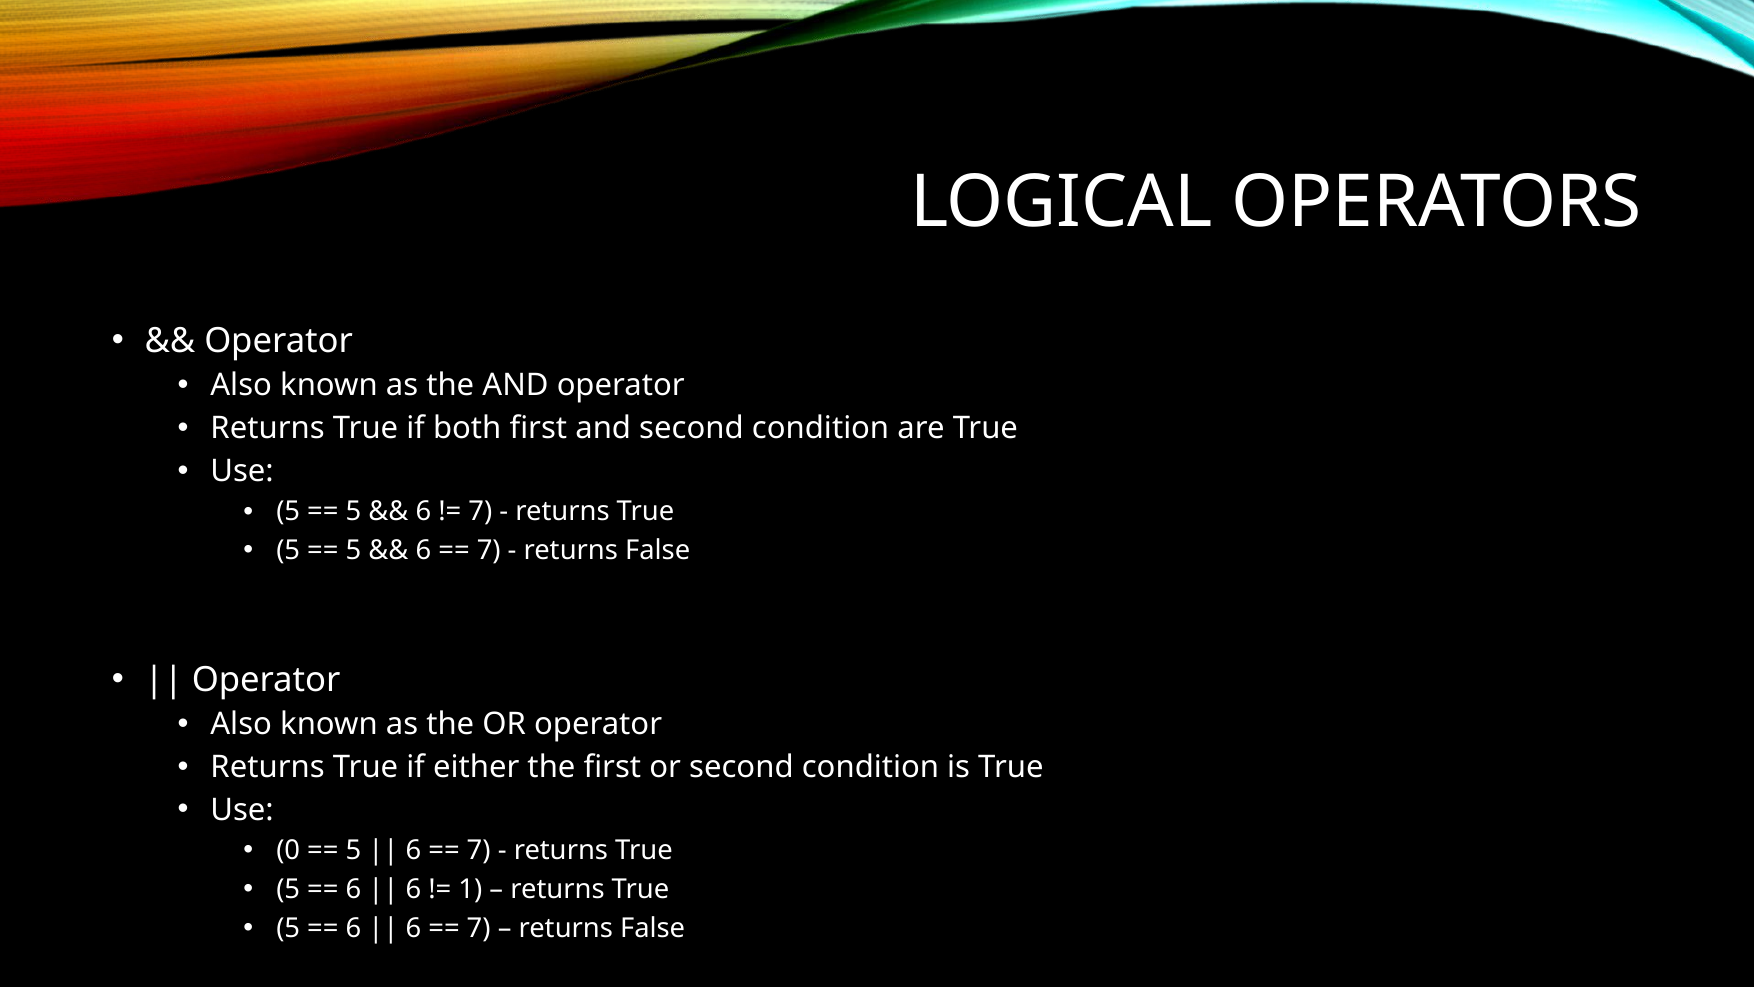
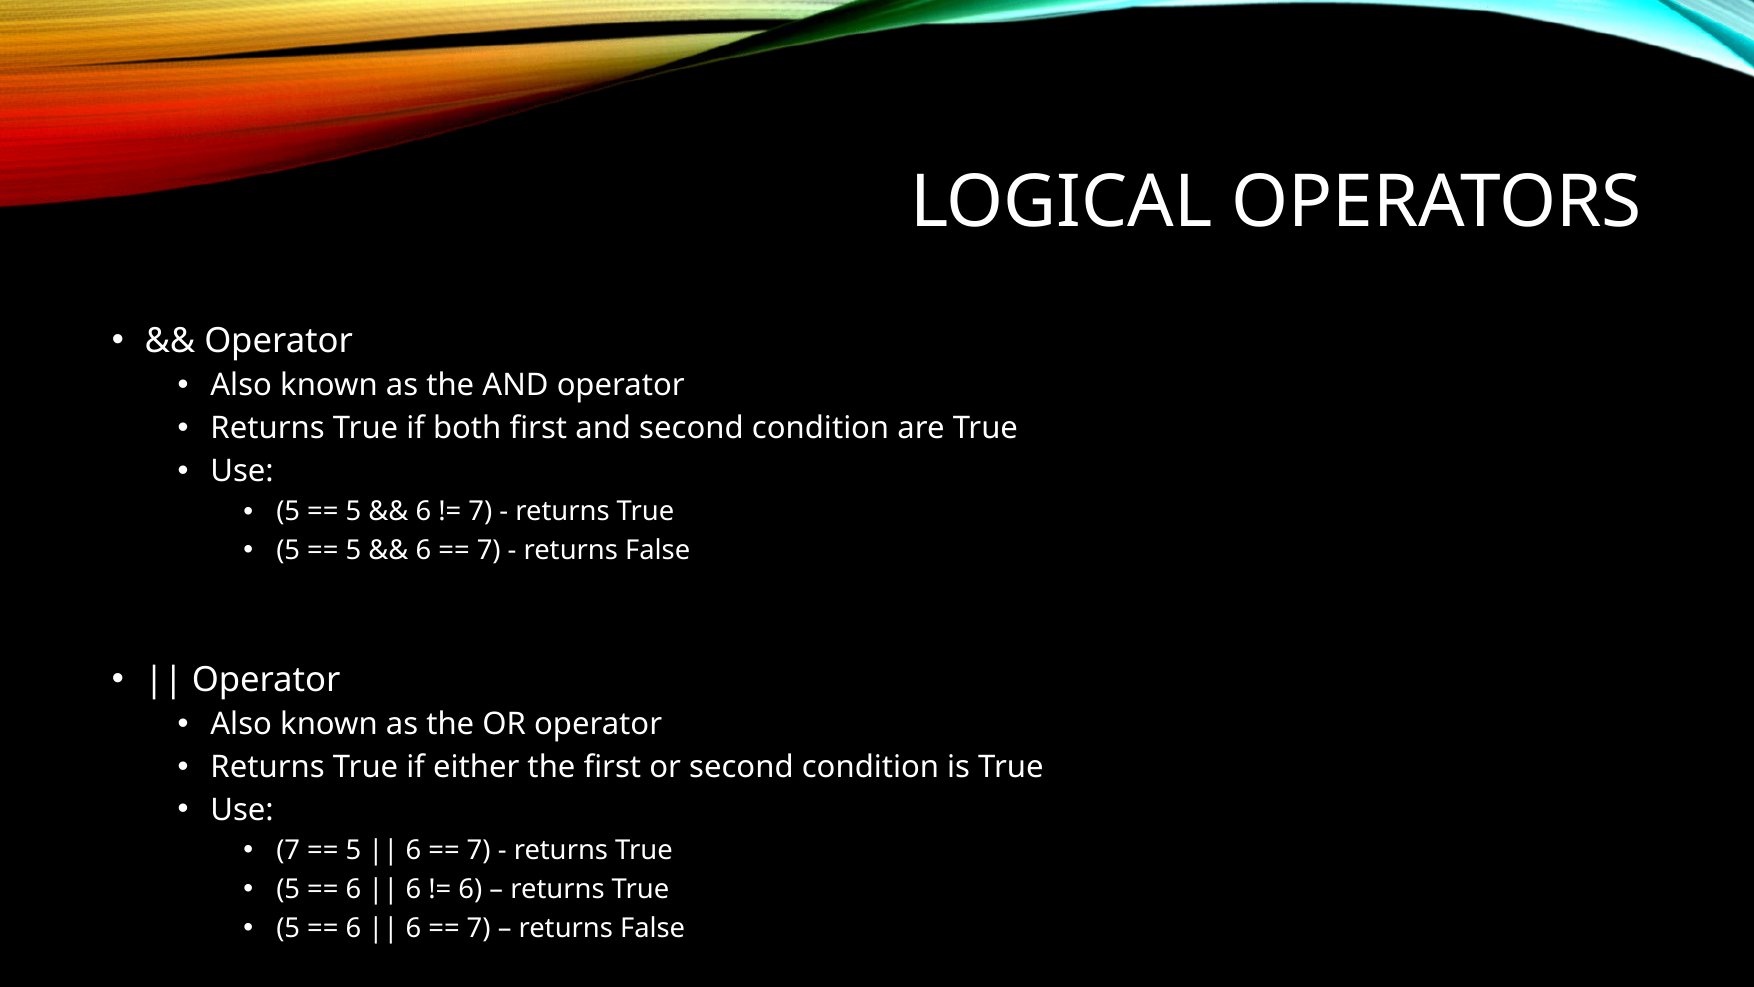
0 at (288, 850): 0 -> 7
1 at (470, 889): 1 -> 6
